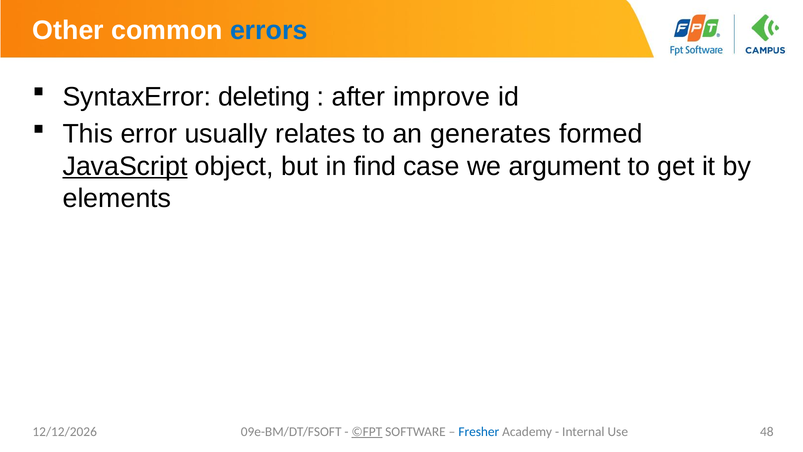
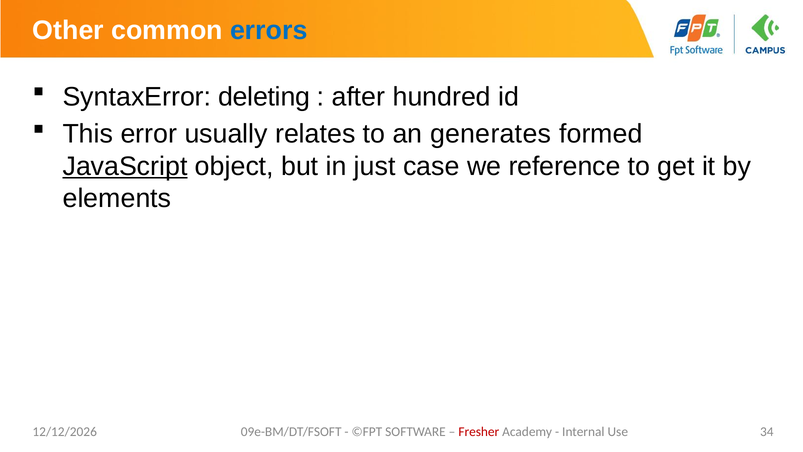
improve: improve -> hundred
find: find -> just
argument: argument -> reference
©FPT underline: present -> none
Fresher colour: blue -> red
48: 48 -> 34
